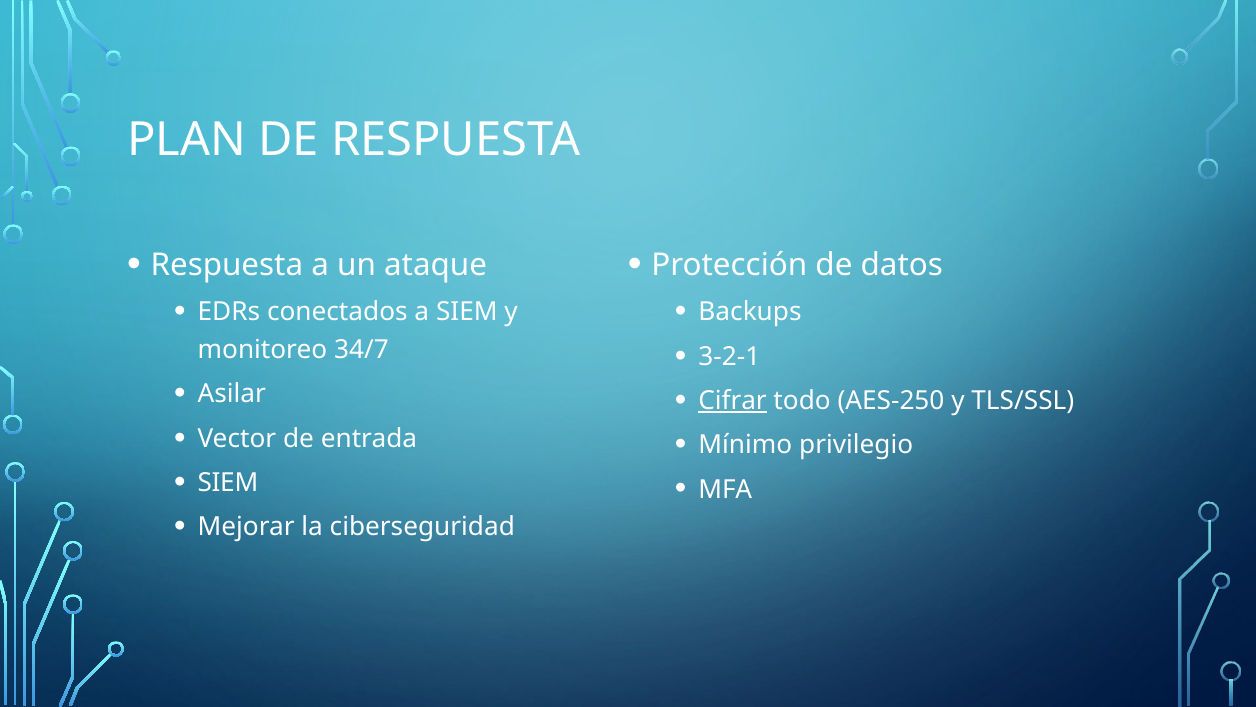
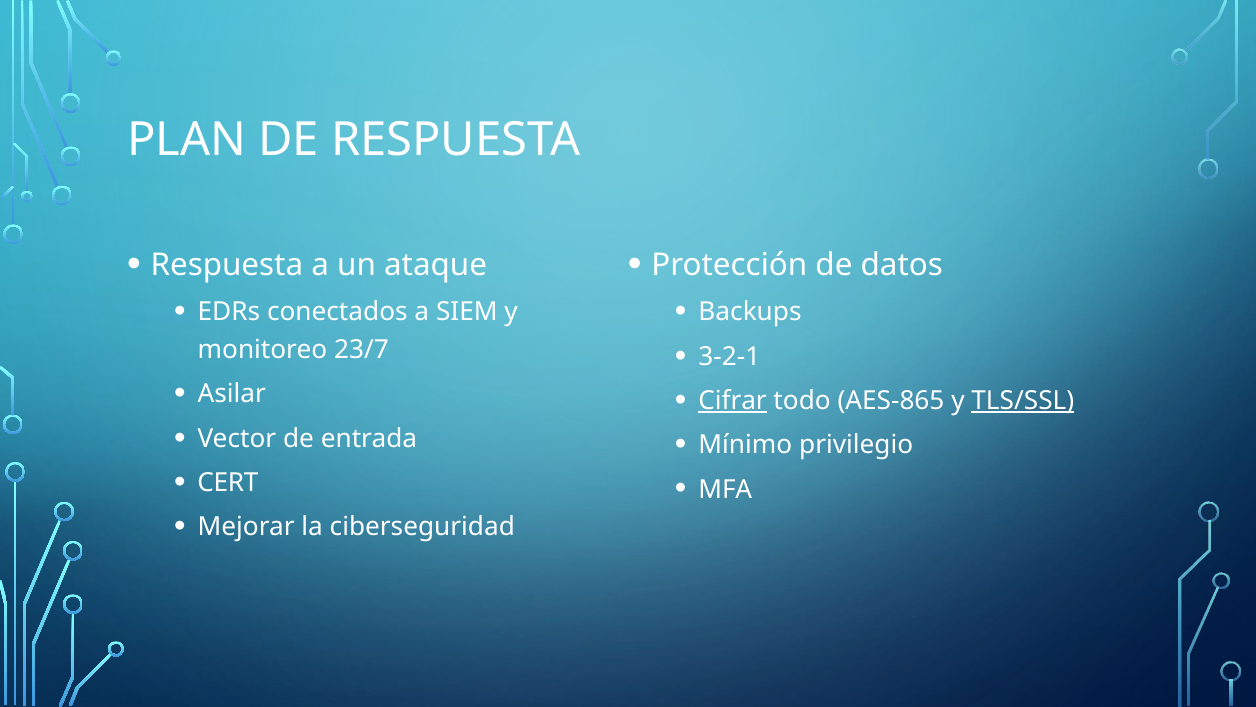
34/7: 34/7 -> 23/7
AES-250: AES-250 -> AES-865
TLS/SSL underline: none -> present
SIEM at (228, 482): SIEM -> CERT
